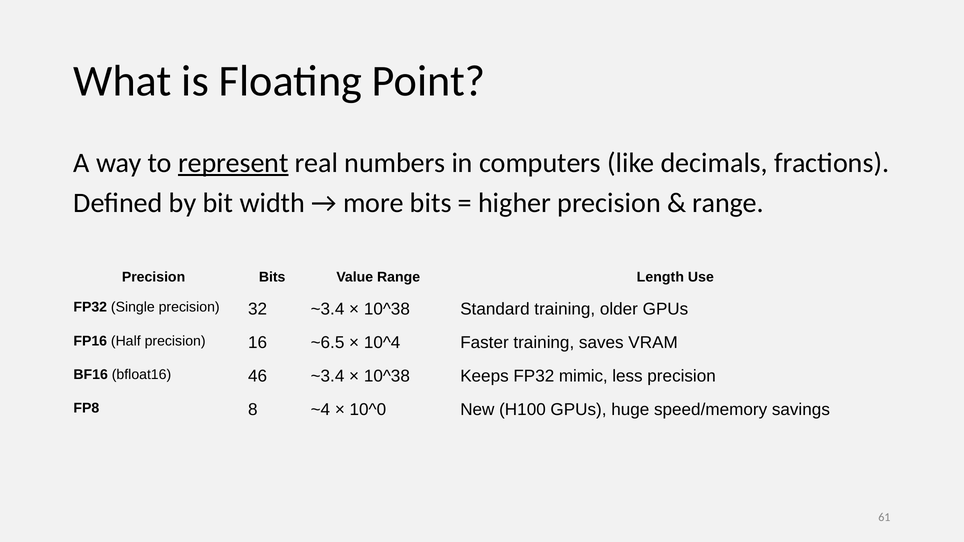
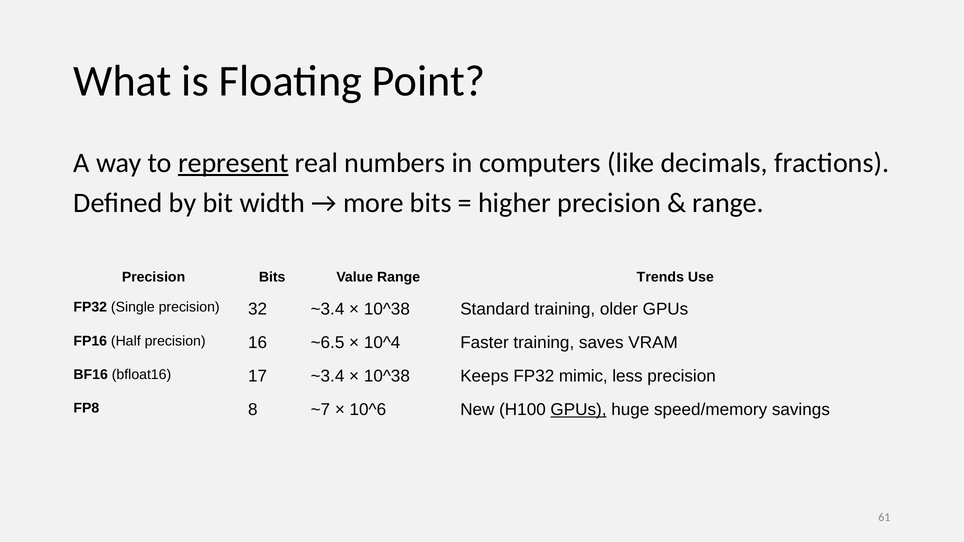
Length: Length -> Trends
46: 46 -> 17
~4: ~4 -> ~7
10^0: 10^0 -> 10^6
GPUs at (578, 410) underline: none -> present
